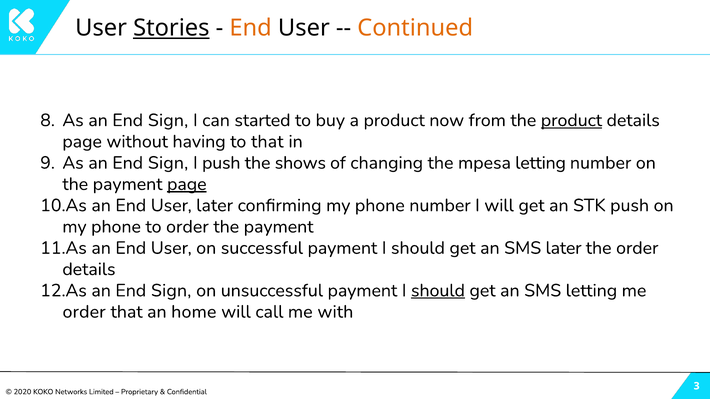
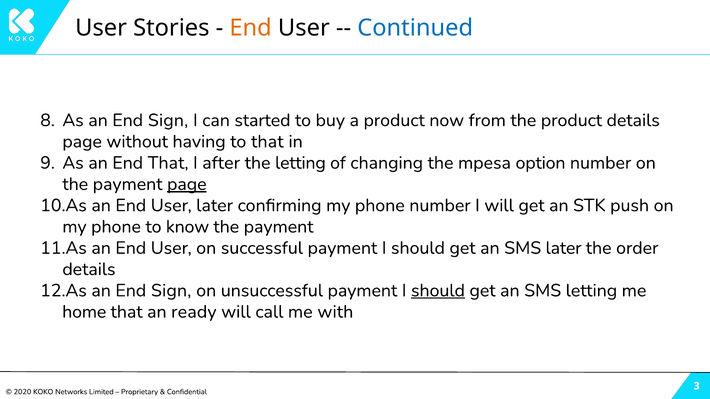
Stories underline: present -> none
Continued colour: orange -> blue
product at (571, 120) underline: present -> none
Sign at (168, 163): Sign -> That
I push: push -> after
the shows: shows -> letting
mpesa letting: letting -> option
to order: order -> know
order at (84, 312): order -> home
home: home -> ready
